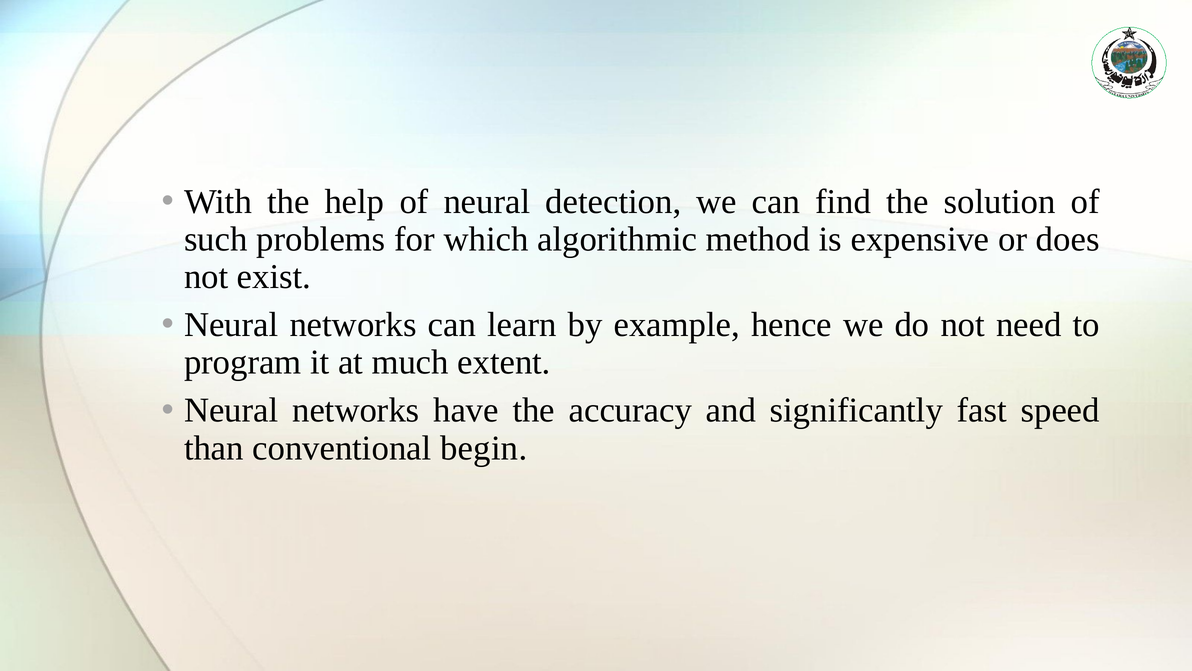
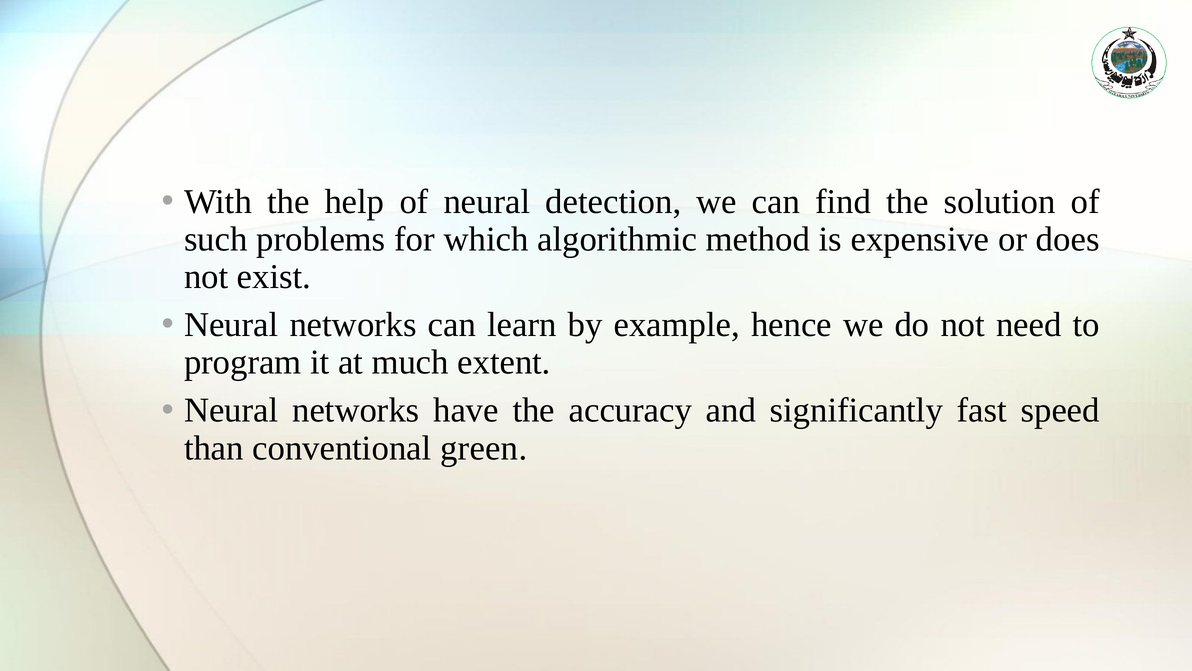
begin: begin -> green
